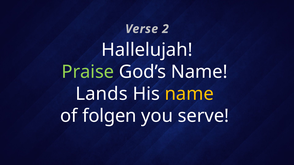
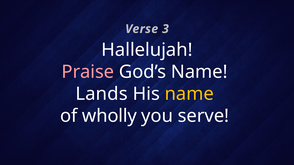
2: 2 -> 3
Praise colour: light green -> pink
folgen: folgen -> wholly
